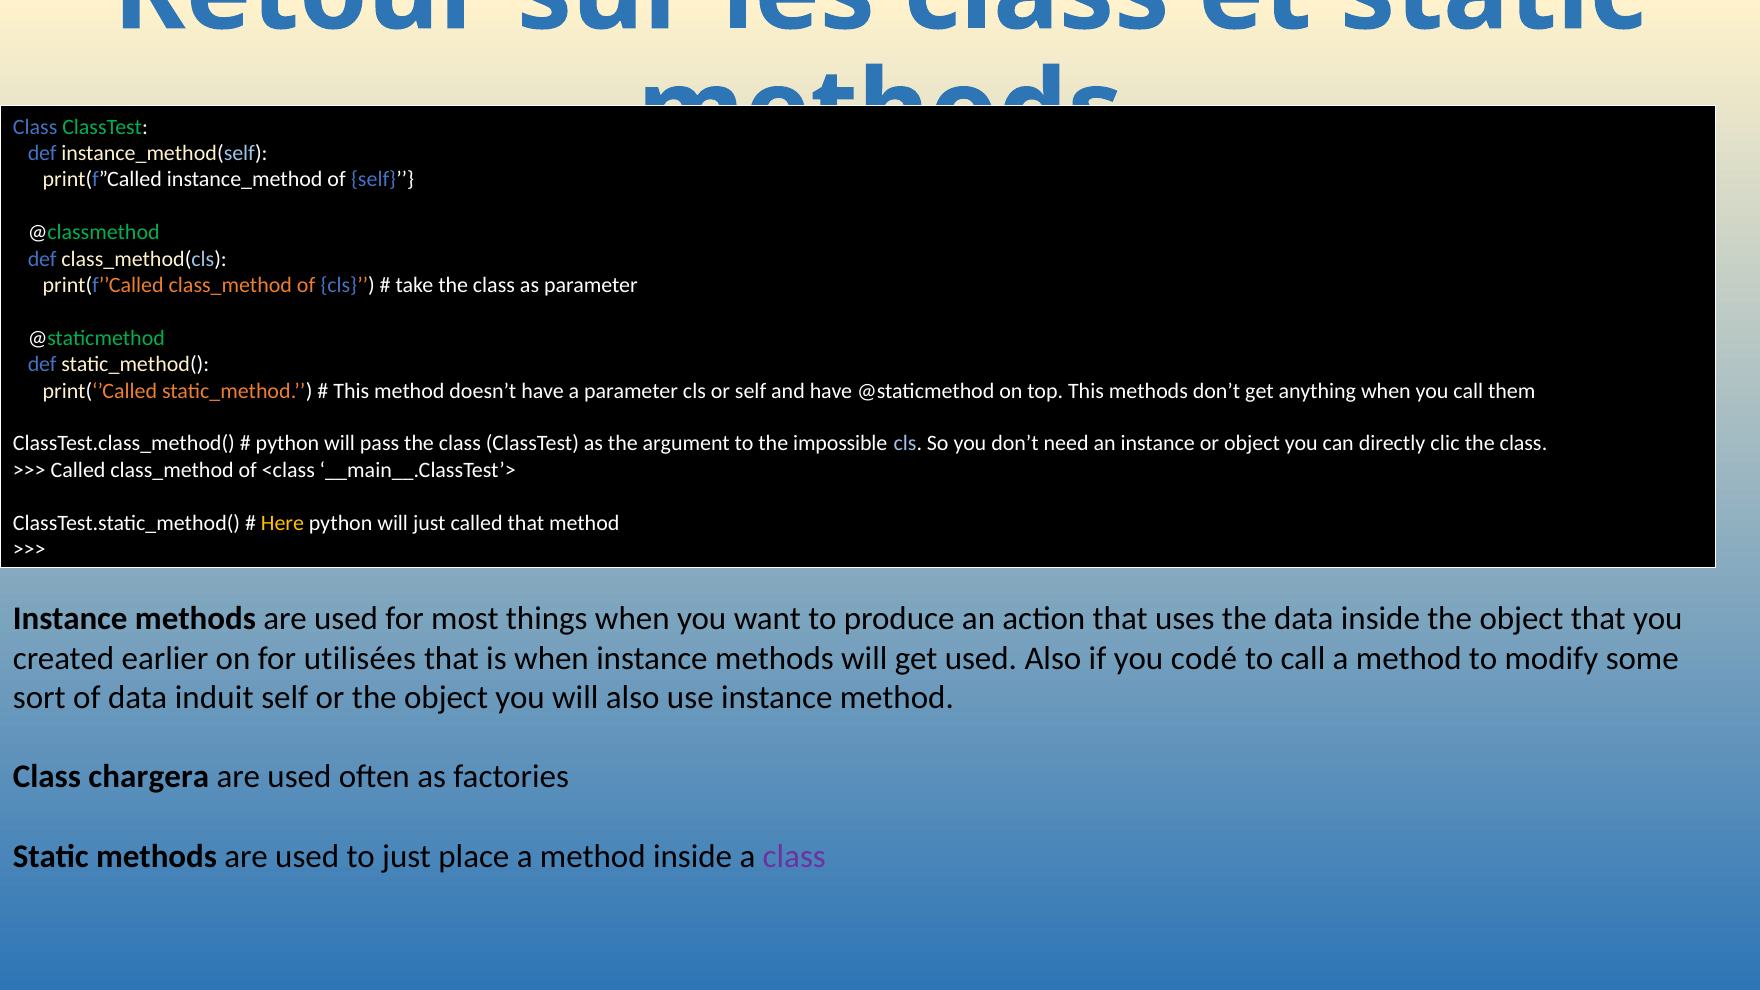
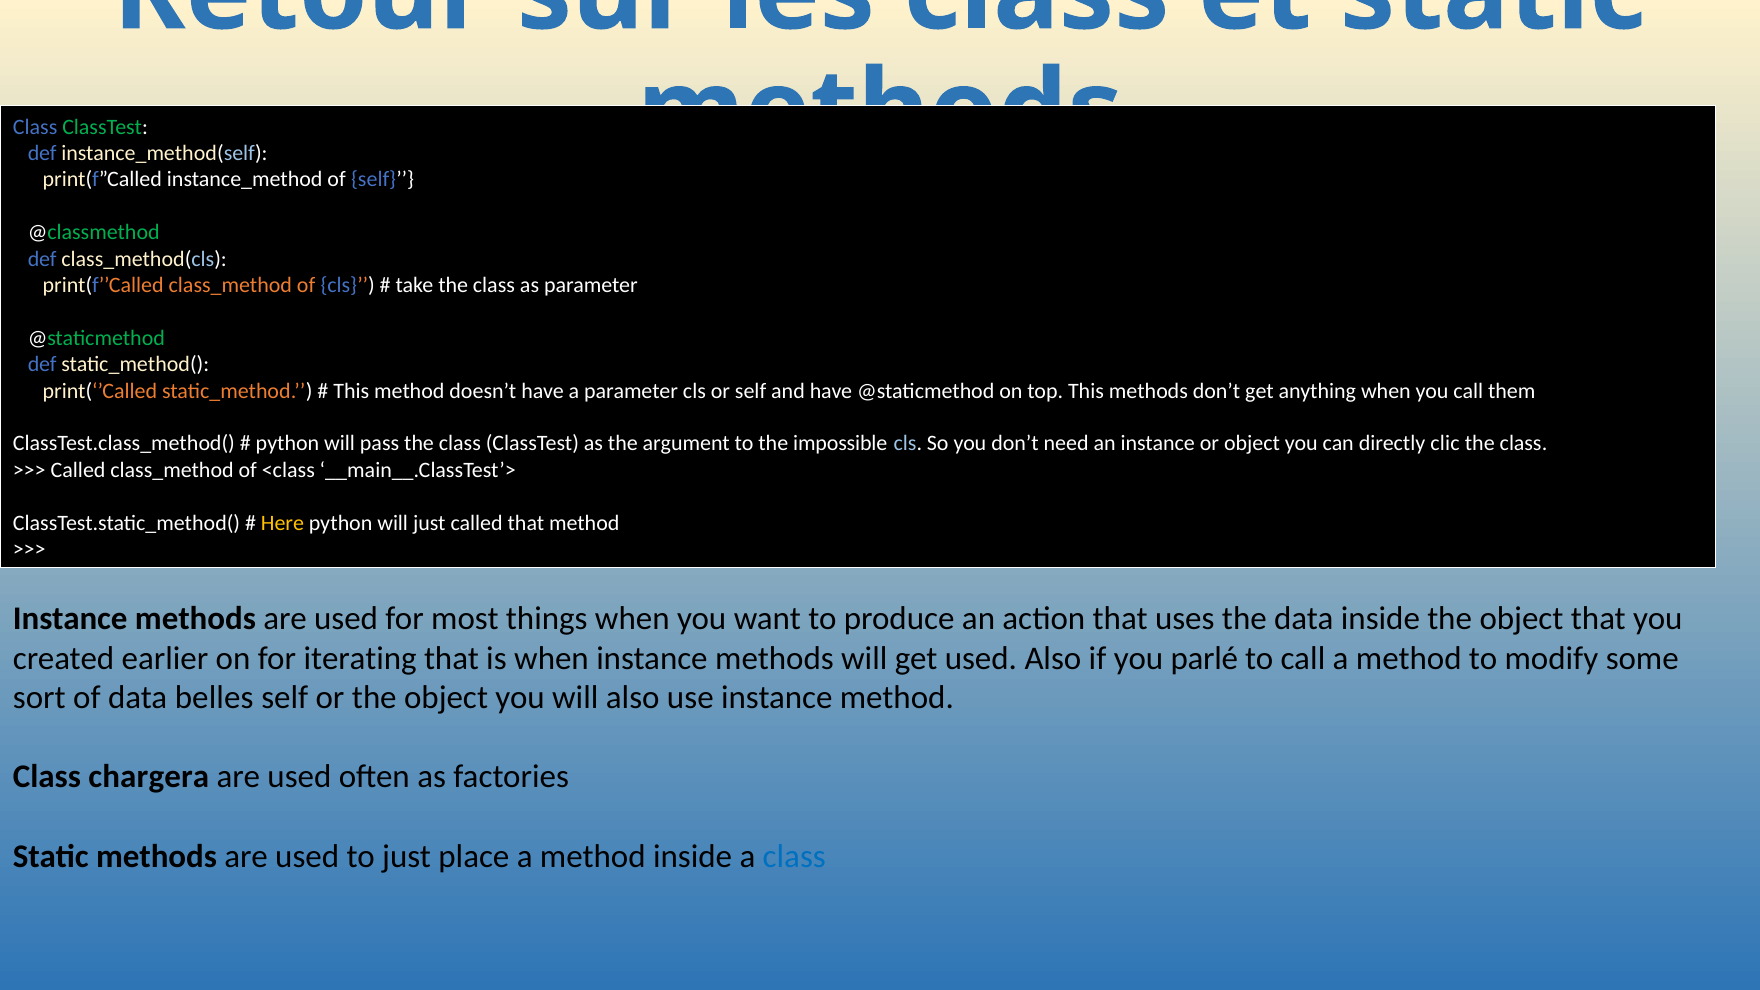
utilisées: utilisées -> iterating
codé: codé -> parlé
induit: induit -> belles
class at (794, 856) colour: purple -> blue
